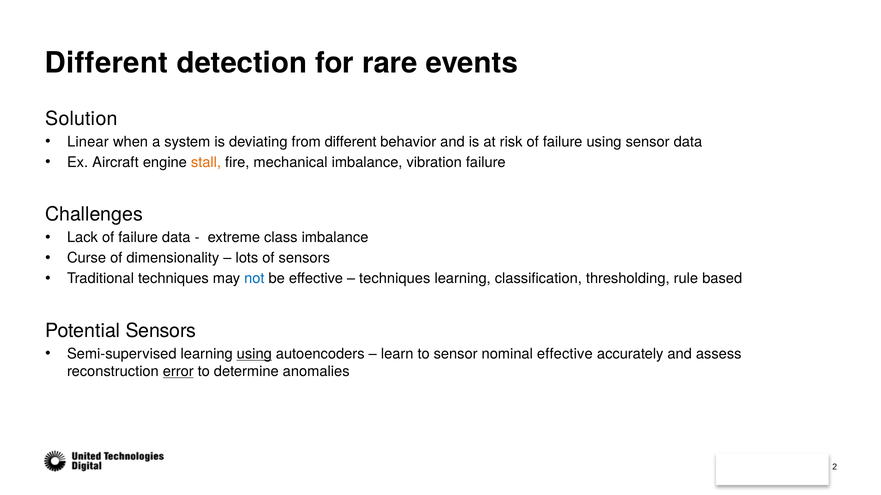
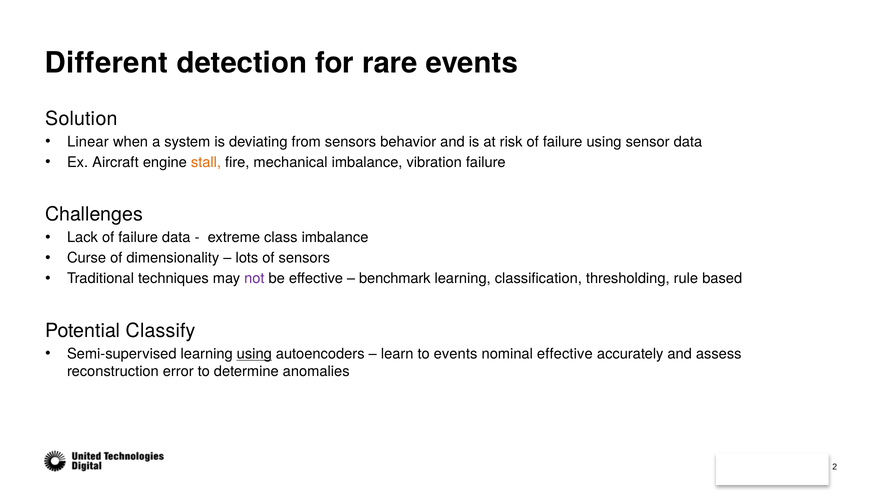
from different: different -> sensors
not colour: blue -> purple
techniques at (395, 279): techniques -> benchmark
Potential Sensors: Sensors -> Classify
to sensor: sensor -> events
error underline: present -> none
